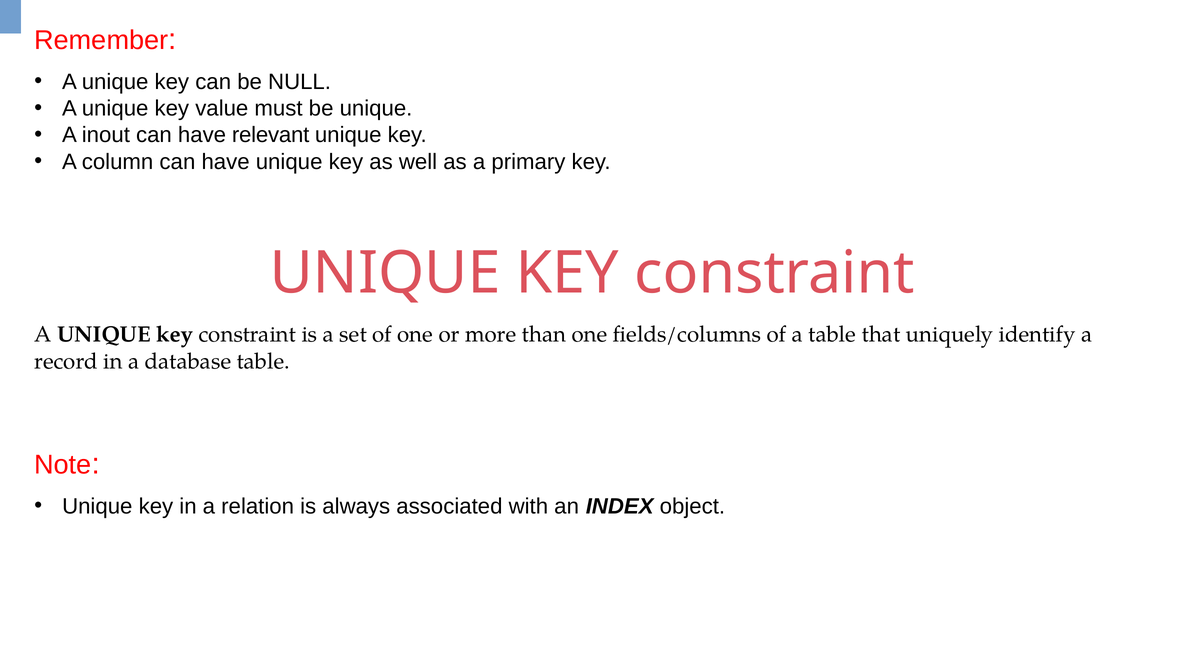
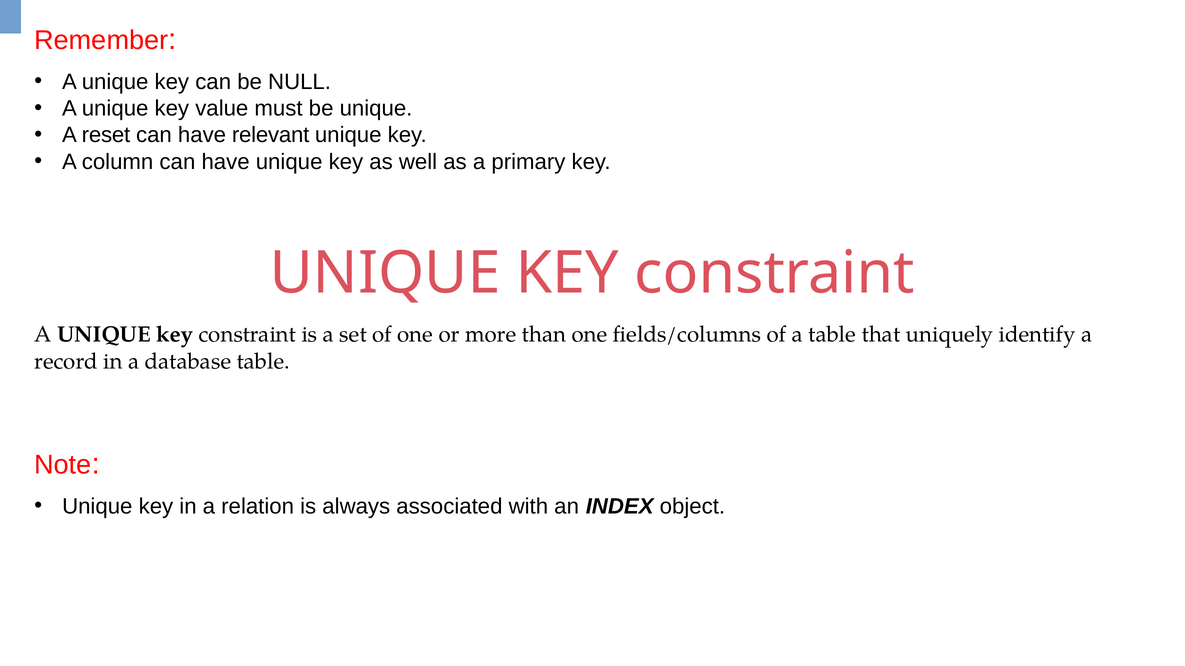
inout: inout -> reset
